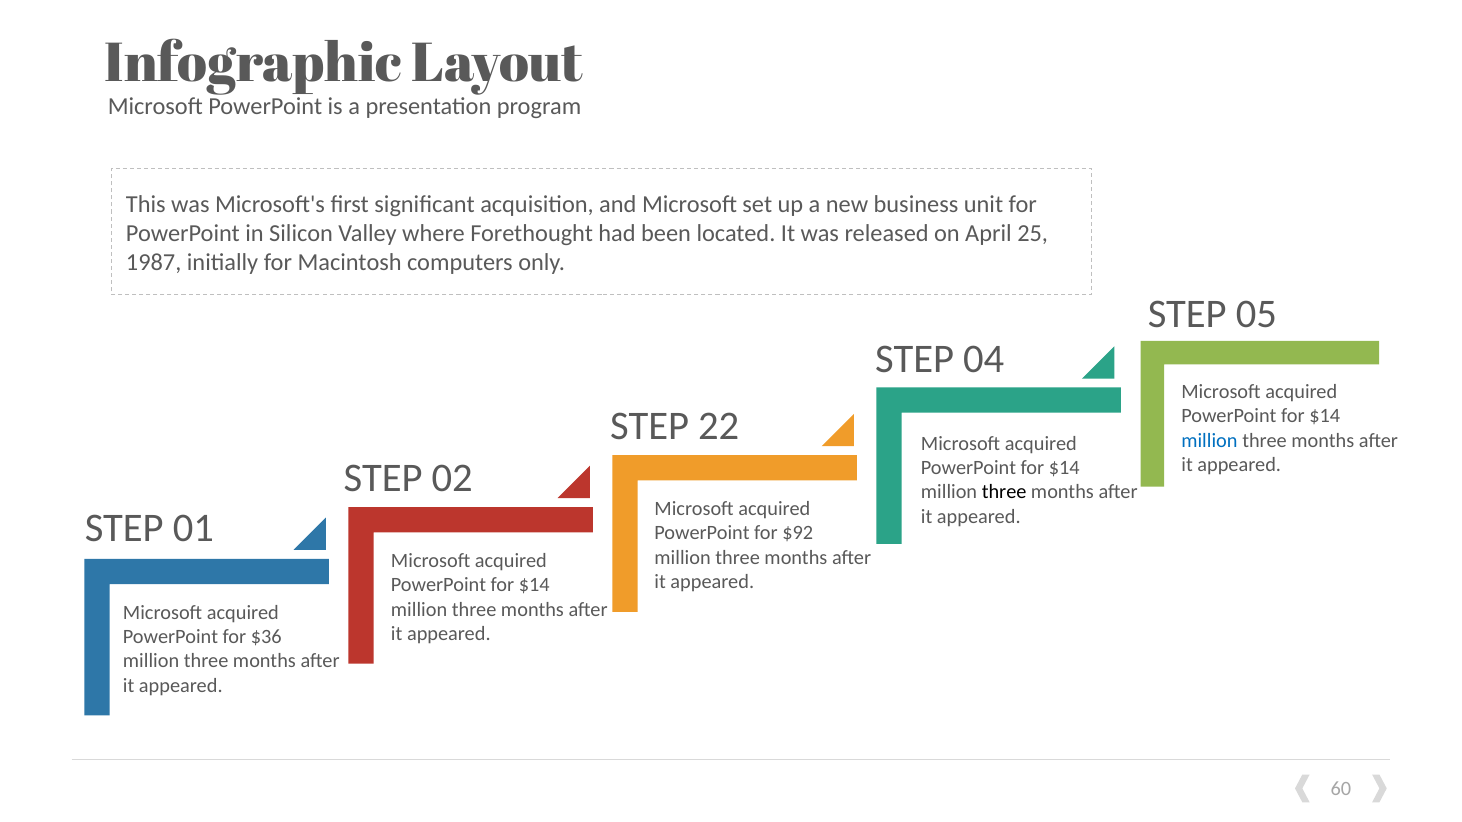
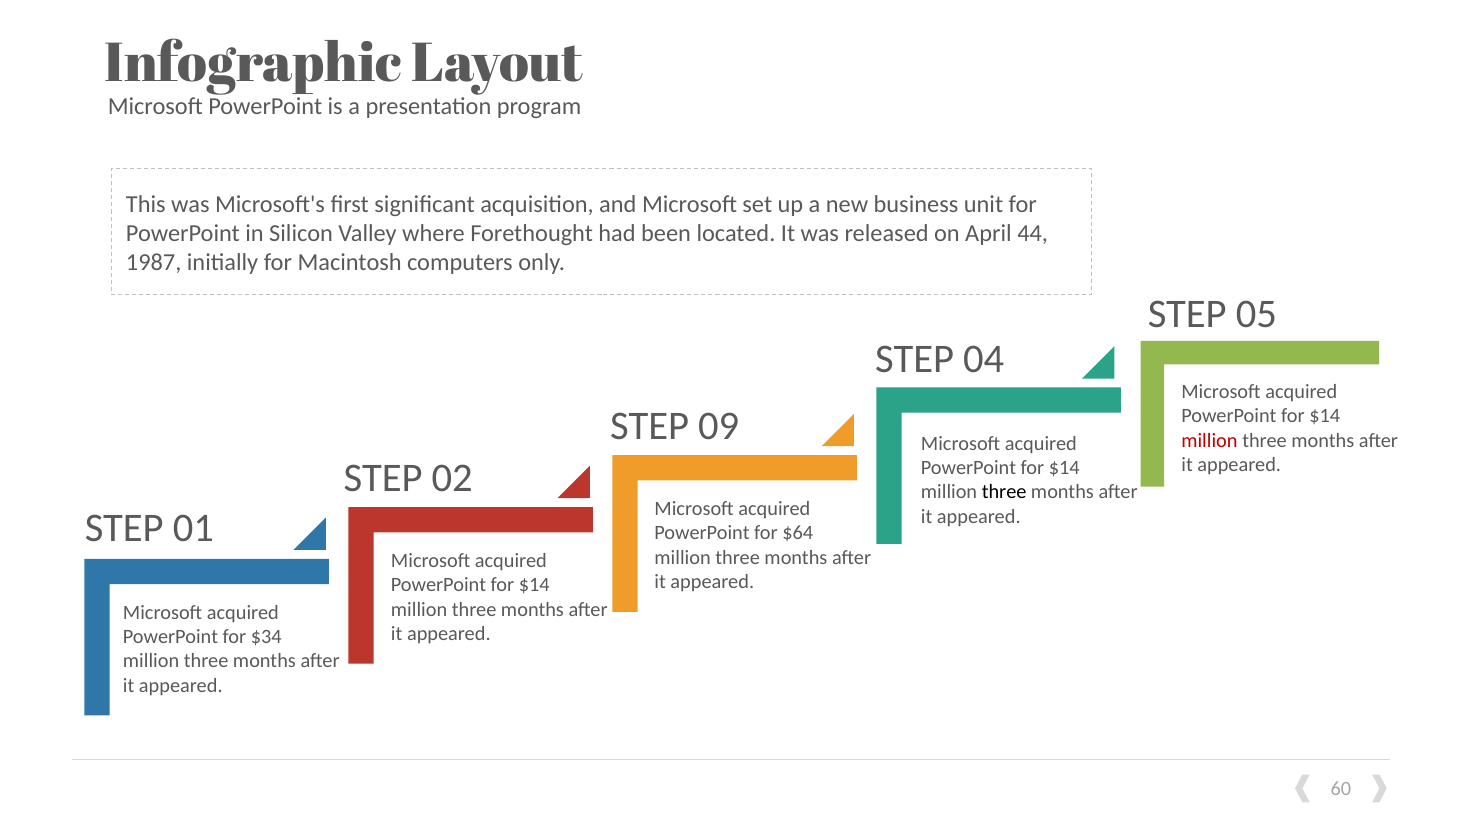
25: 25 -> 44
22: 22 -> 09
million at (1209, 441) colour: blue -> red
$92: $92 -> $64
$36: $36 -> $34
